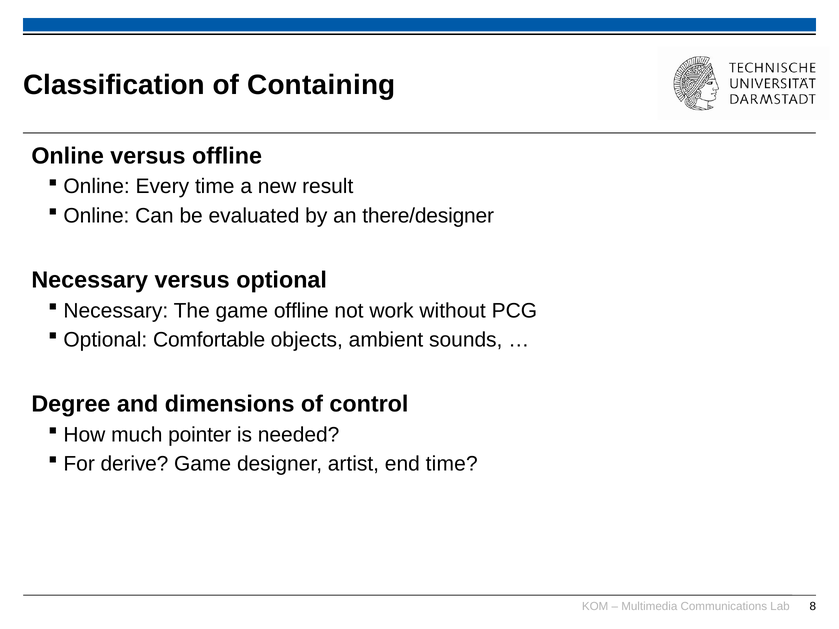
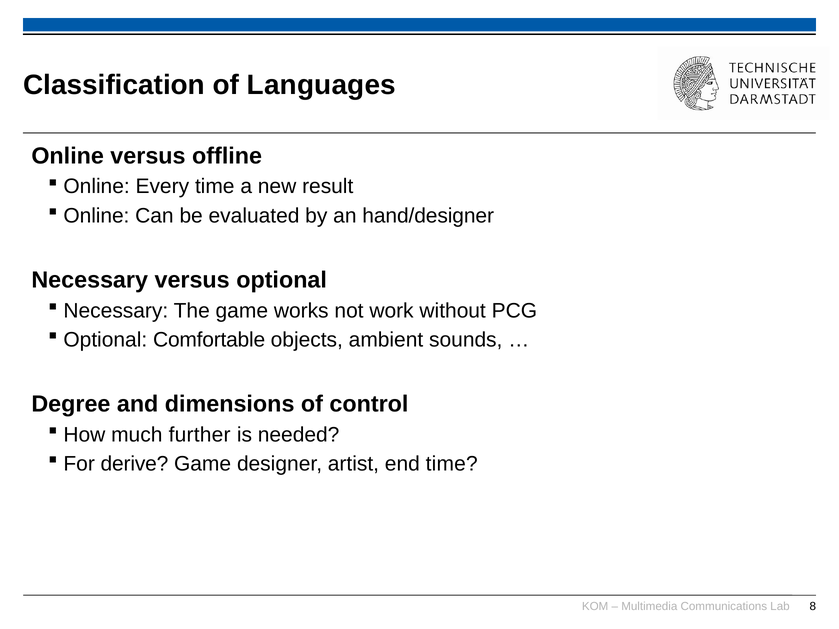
Containing: Containing -> Languages
there/designer: there/designer -> hand/designer
game offline: offline -> works
pointer: pointer -> further
